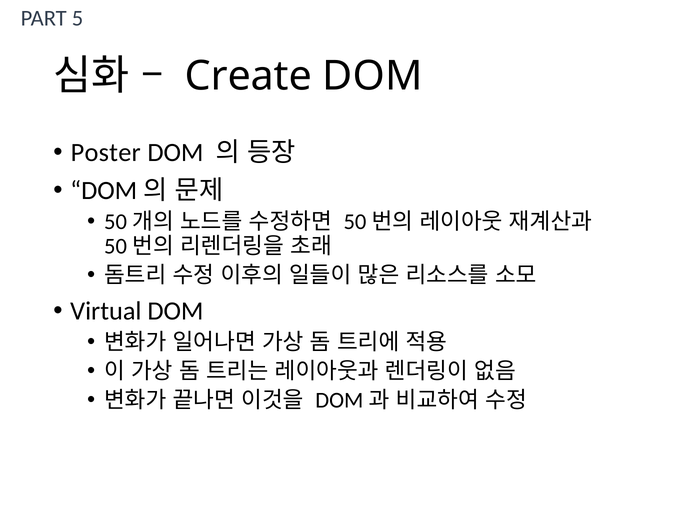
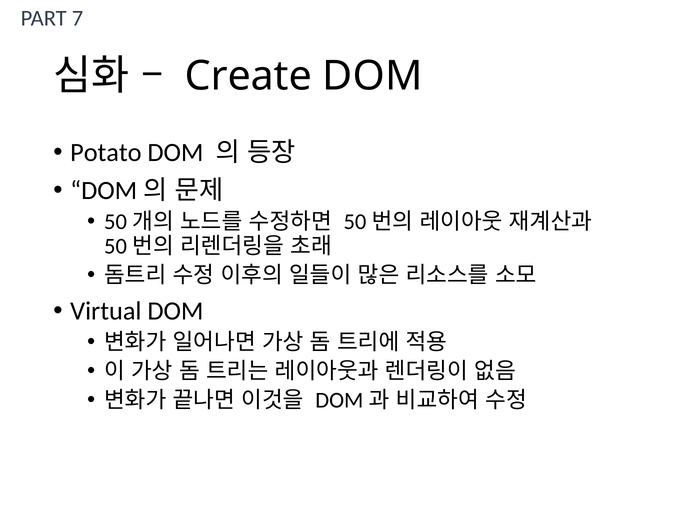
5: 5 -> 7
Poster: Poster -> Potato
